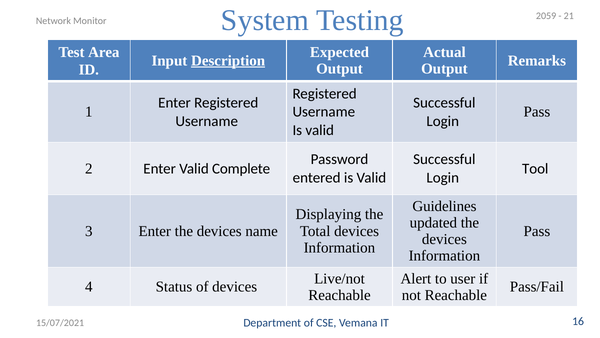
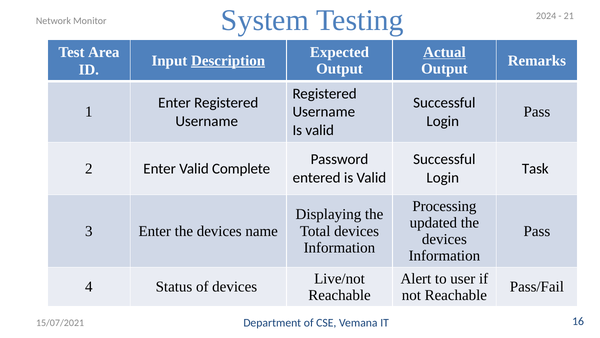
2059: 2059 -> 2024
Actual underline: none -> present
Tool: Tool -> Task
Guidelines: Guidelines -> Processing
